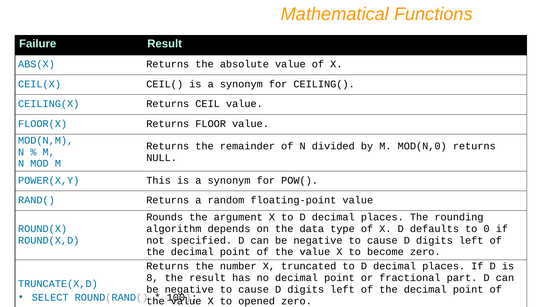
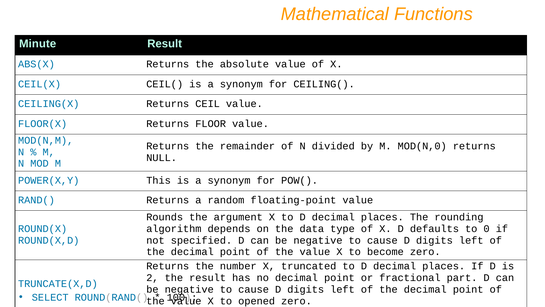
Failure: Failure -> Minute
8: 8 -> 2
